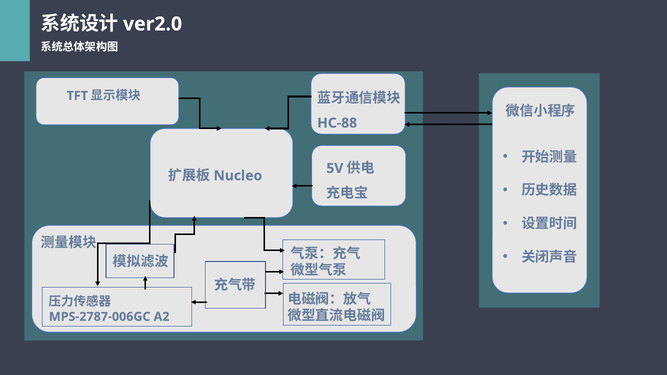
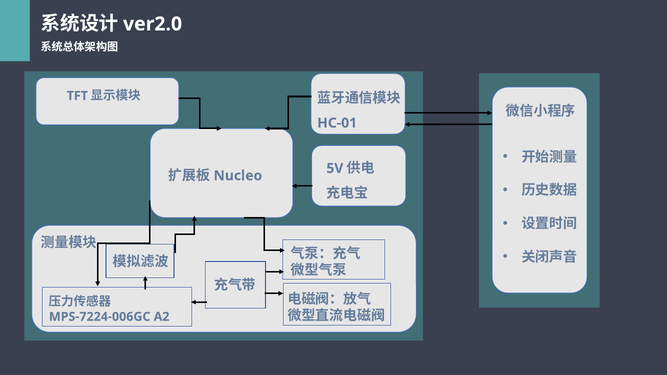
HC-88: HC-88 -> HC-01
MPS-2787-006GC: MPS-2787-006GC -> MPS-7224-006GC
